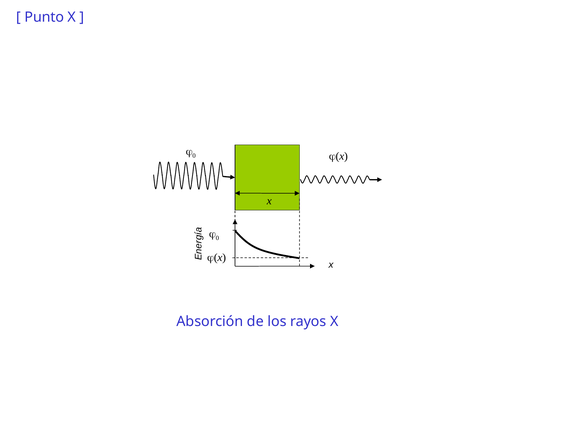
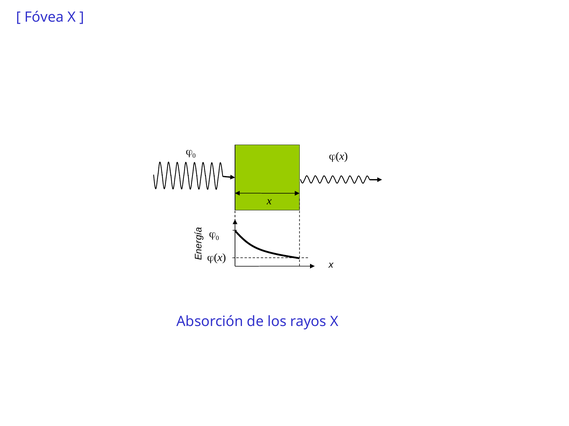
Punto: Punto -> Fóvea
